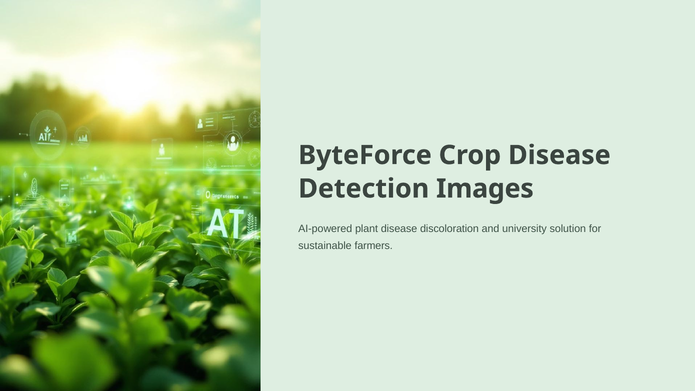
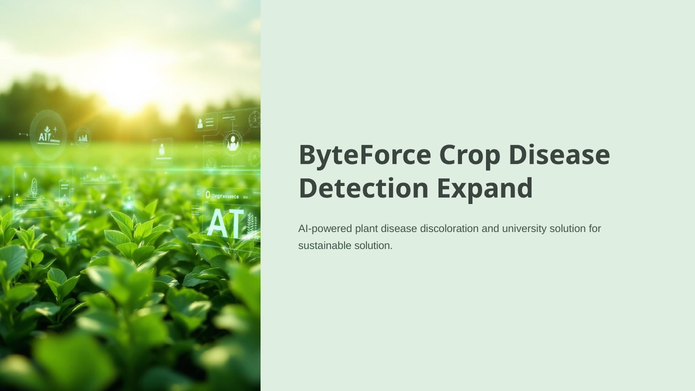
Images: Images -> Expand
sustainable farmers: farmers -> solution
